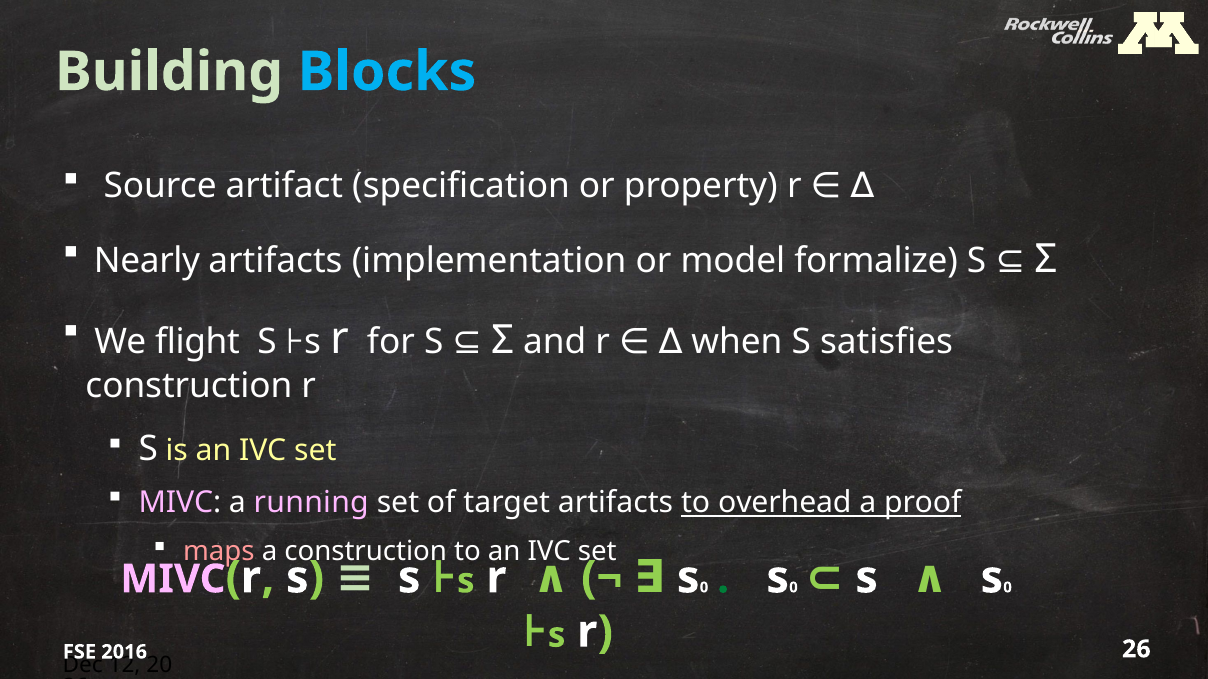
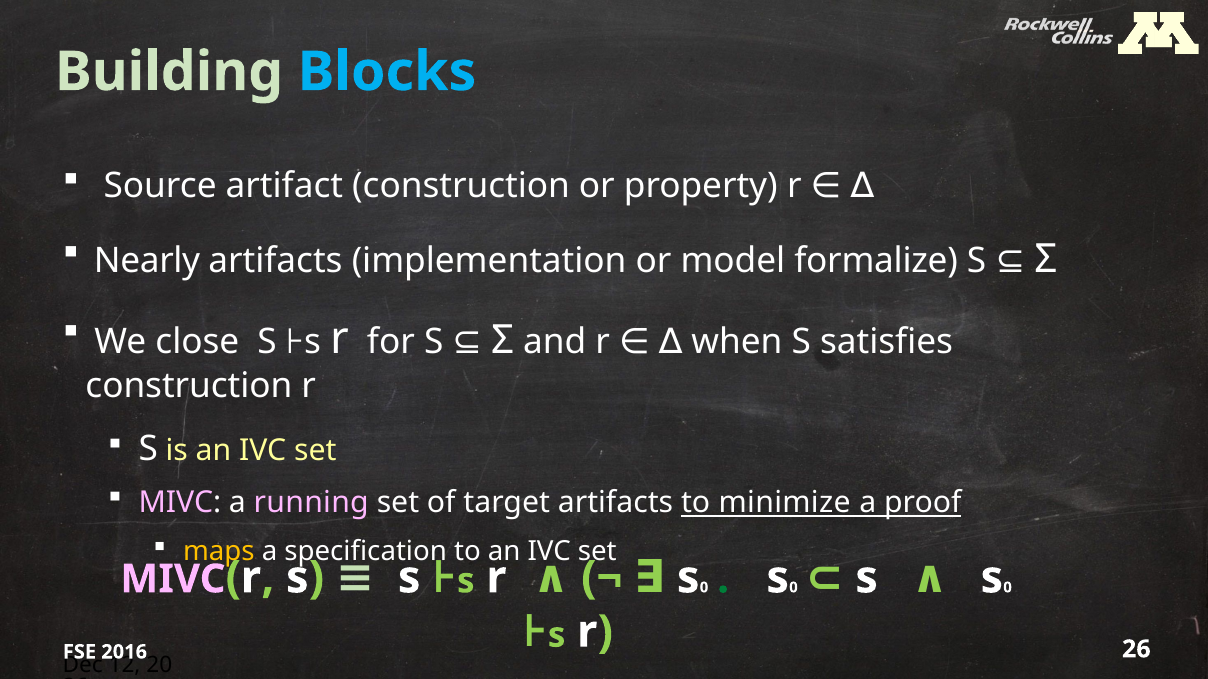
artifact specification: specification -> construction
flight: flight -> close
overhead: overhead -> minimize
maps colour: pink -> yellow
a construction: construction -> specification
